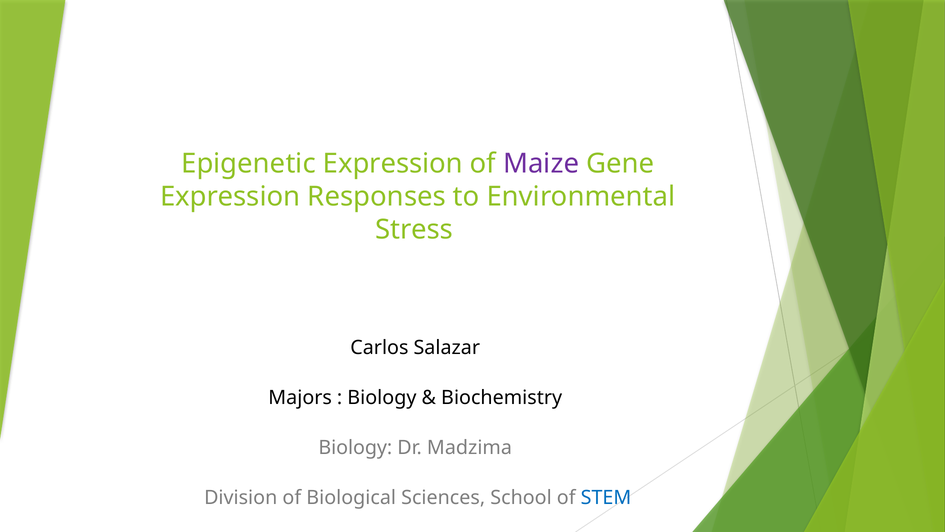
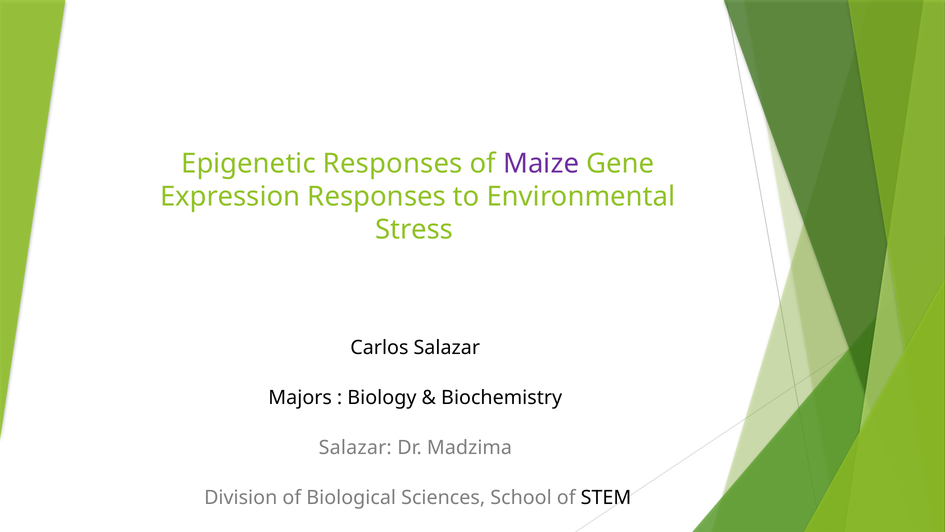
Epigenetic Expression: Expression -> Responses
Biology at (355, 447): Biology -> Salazar
STEM colour: blue -> black
